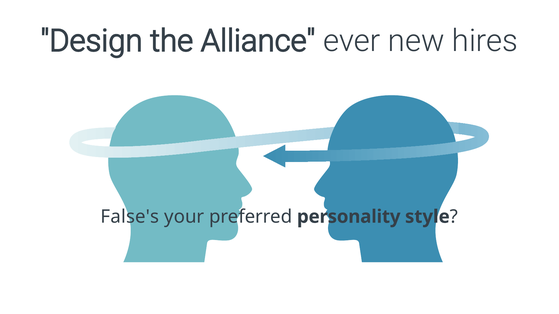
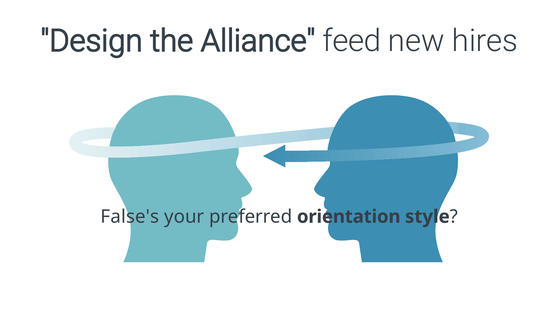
ever: ever -> feed
personality: personality -> orientation
